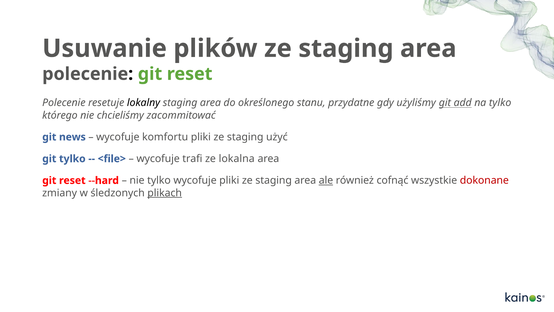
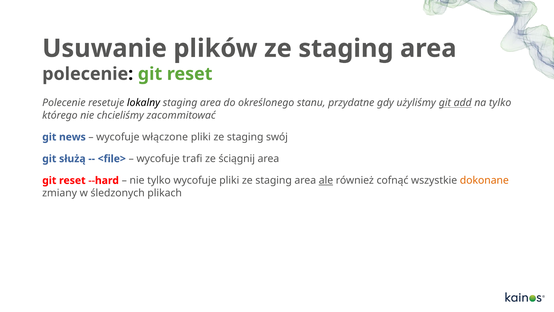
komfortu: komfortu -> włączone
użyć: użyć -> swój
git tylko: tylko -> służą
lokalna: lokalna -> ściągnij
dokonane colour: red -> orange
plikach underline: present -> none
